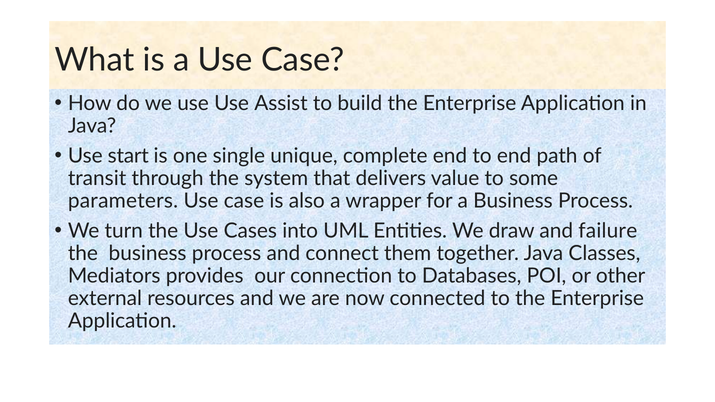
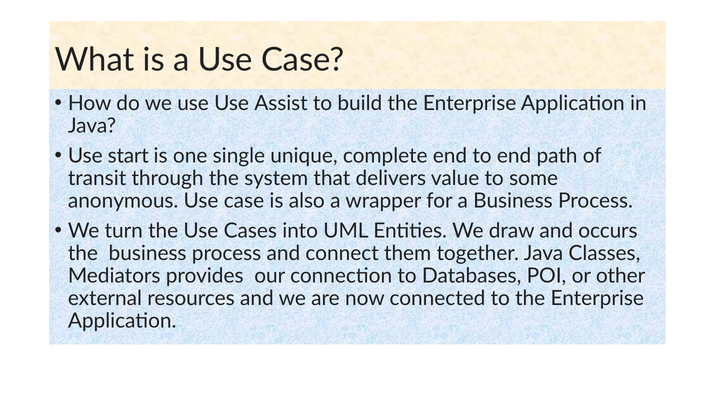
parameters: parameters -> anonymous
failure: failure -> occurs
